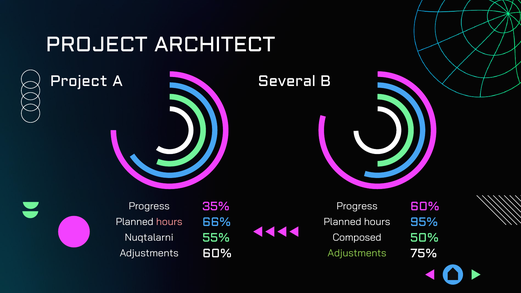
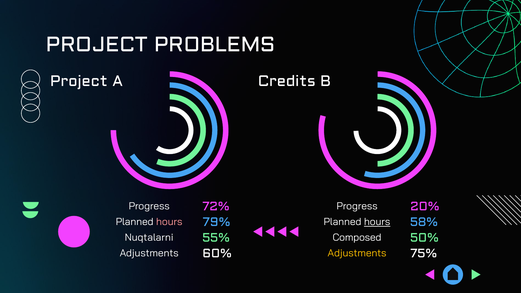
ARCHITECT: ARCHITECT -> PROBLEMS
Several: Several -> Credits
35%: 35% -> 72%
60% at (425, 206): 60% -> 20%
66%: 66% -> 79%
95%: 95% -> 58%
hours at (377, 222) underline: none -> present
Adjustments at (357, 253) colour: light green -> yellow
